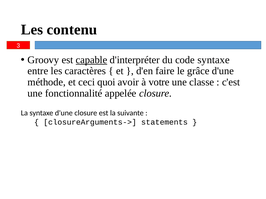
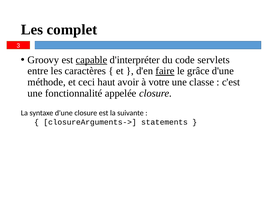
contenu: contenu -> complet
code syntaxe: syntaxe -> servlets
faire underline: none -> present
quoi: quoi -> haut
